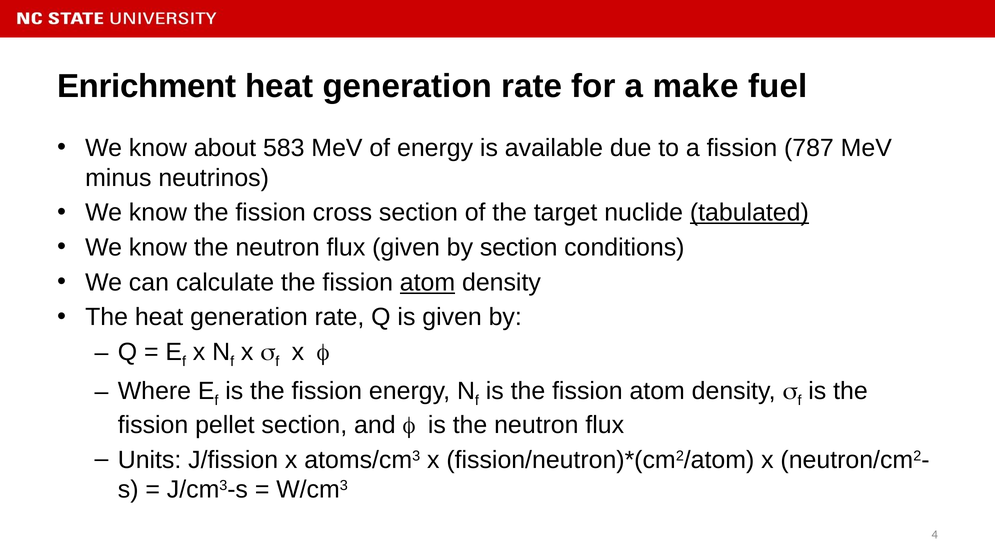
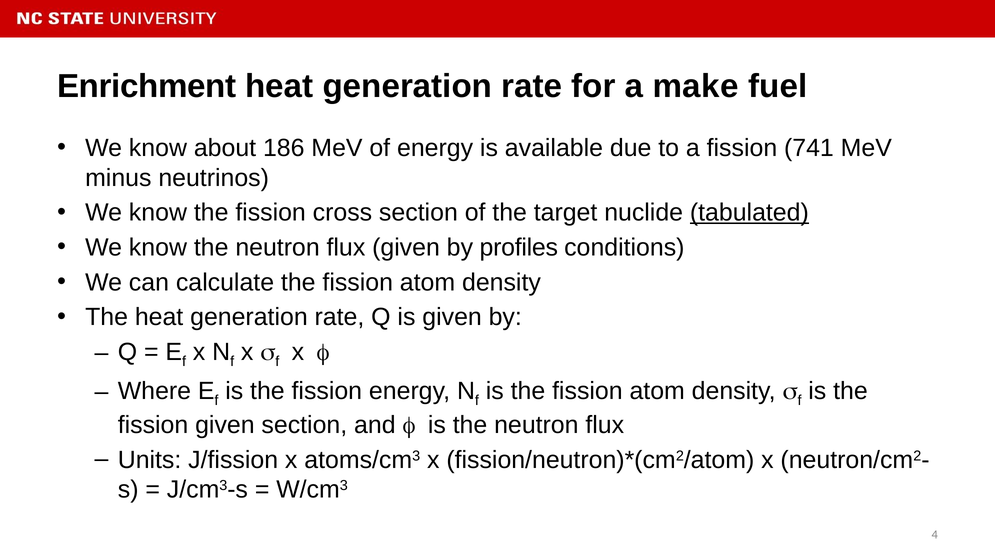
583: 583 -> 186
787: 787 -> 741
by section: section -> profiles
atom at (427, 282) underline: present -> none
fission pellet: pellet -> given
